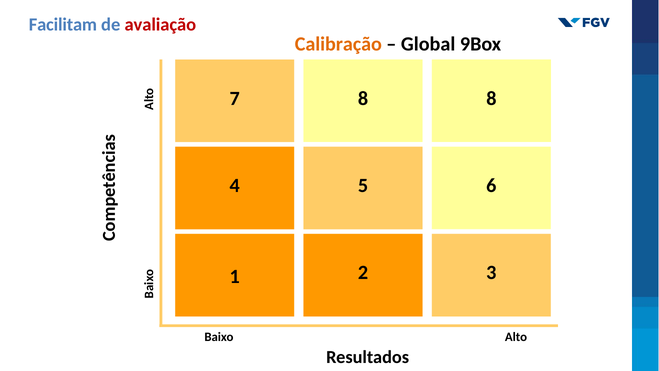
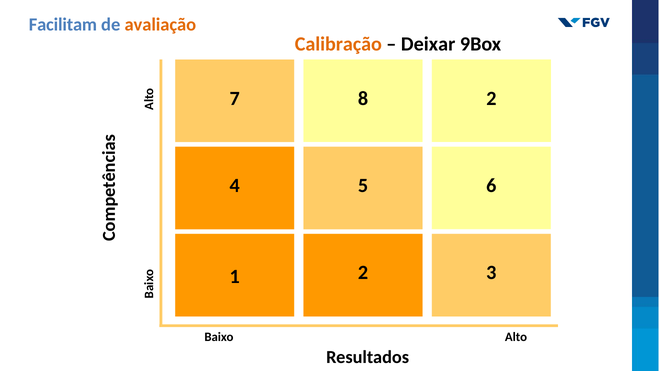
avaliação colour: red -> orange
Global: Global -> Deixar
8 8: 8 -> 2
